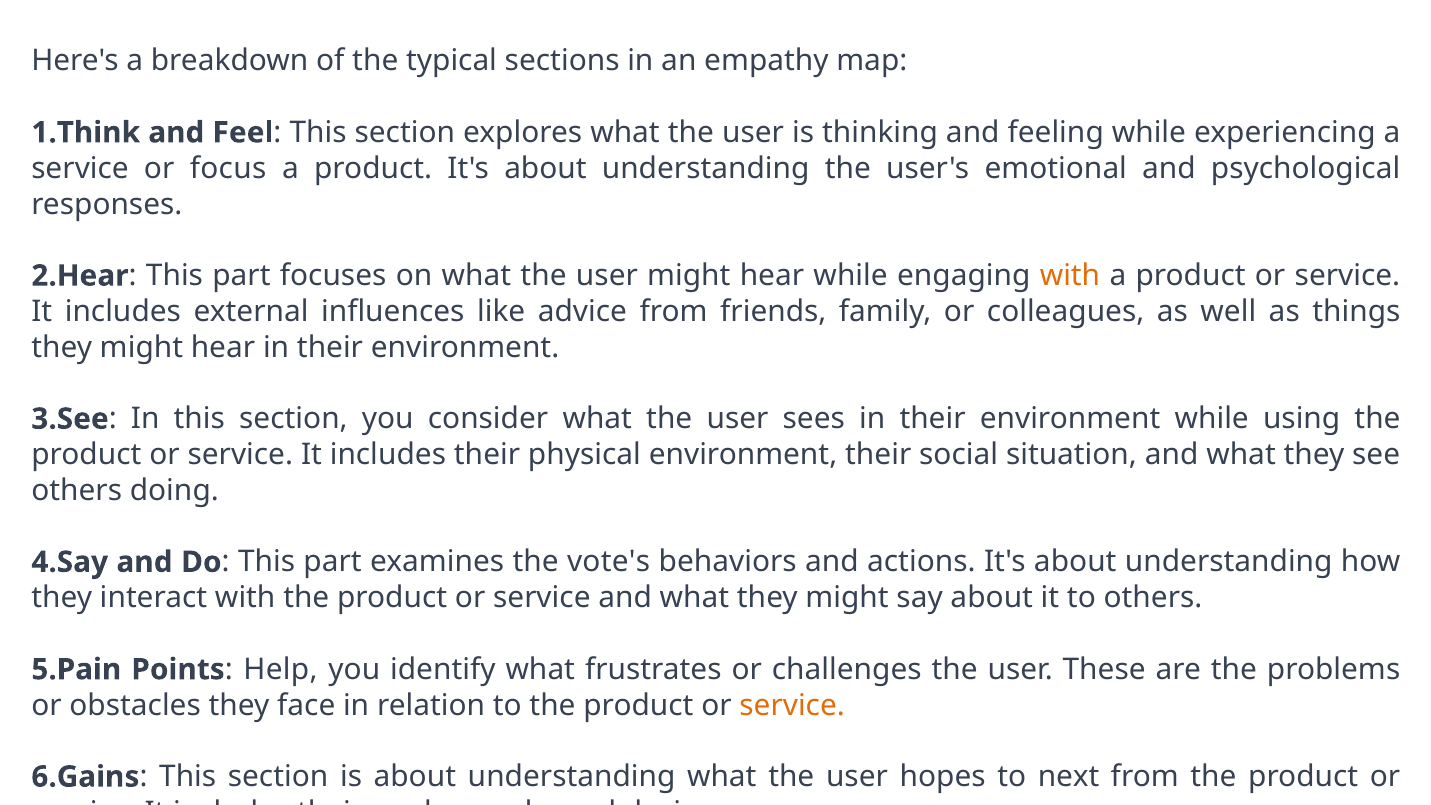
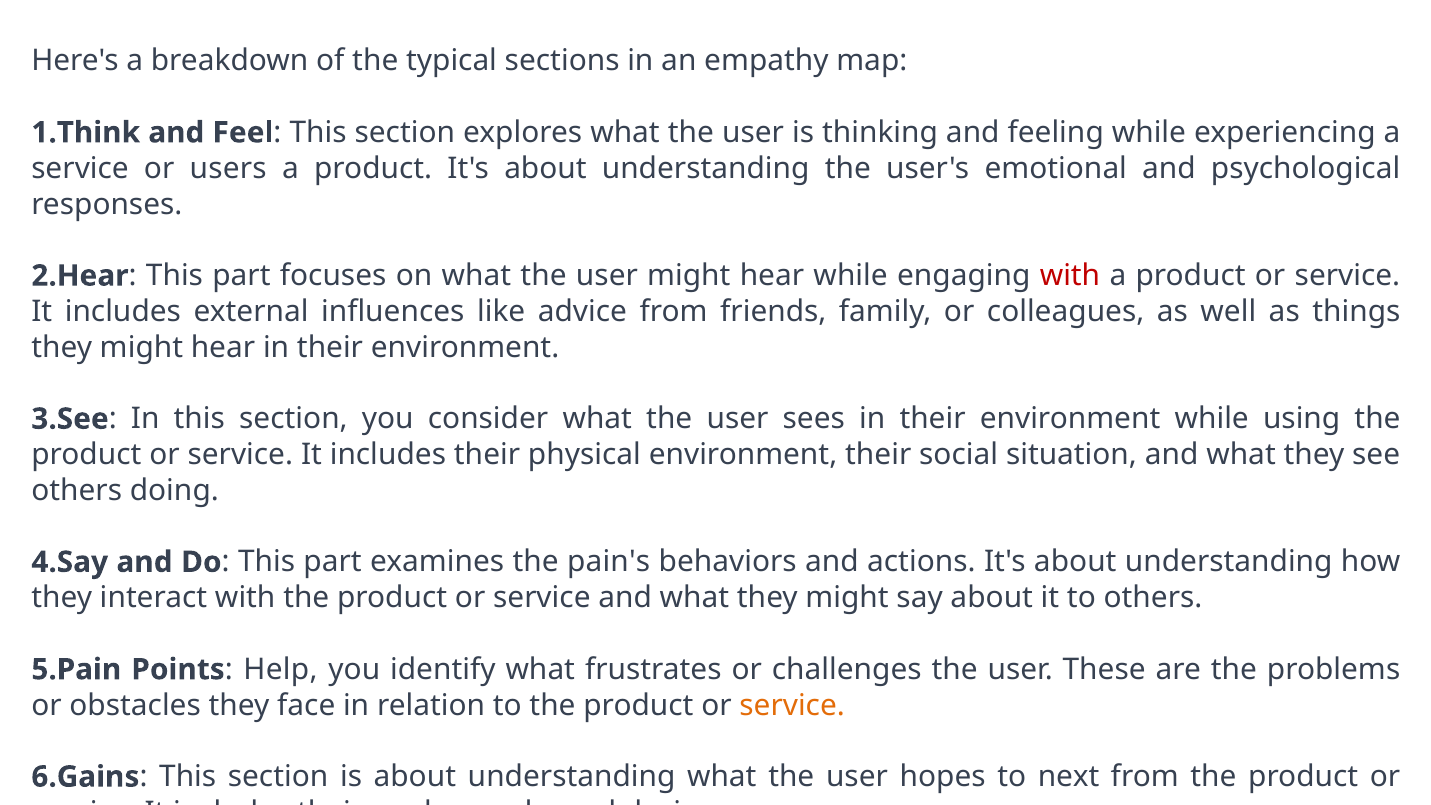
focus: focus -> users
with at (1070, 276) colour: orange -> red
vote's: vote's -> pain's
